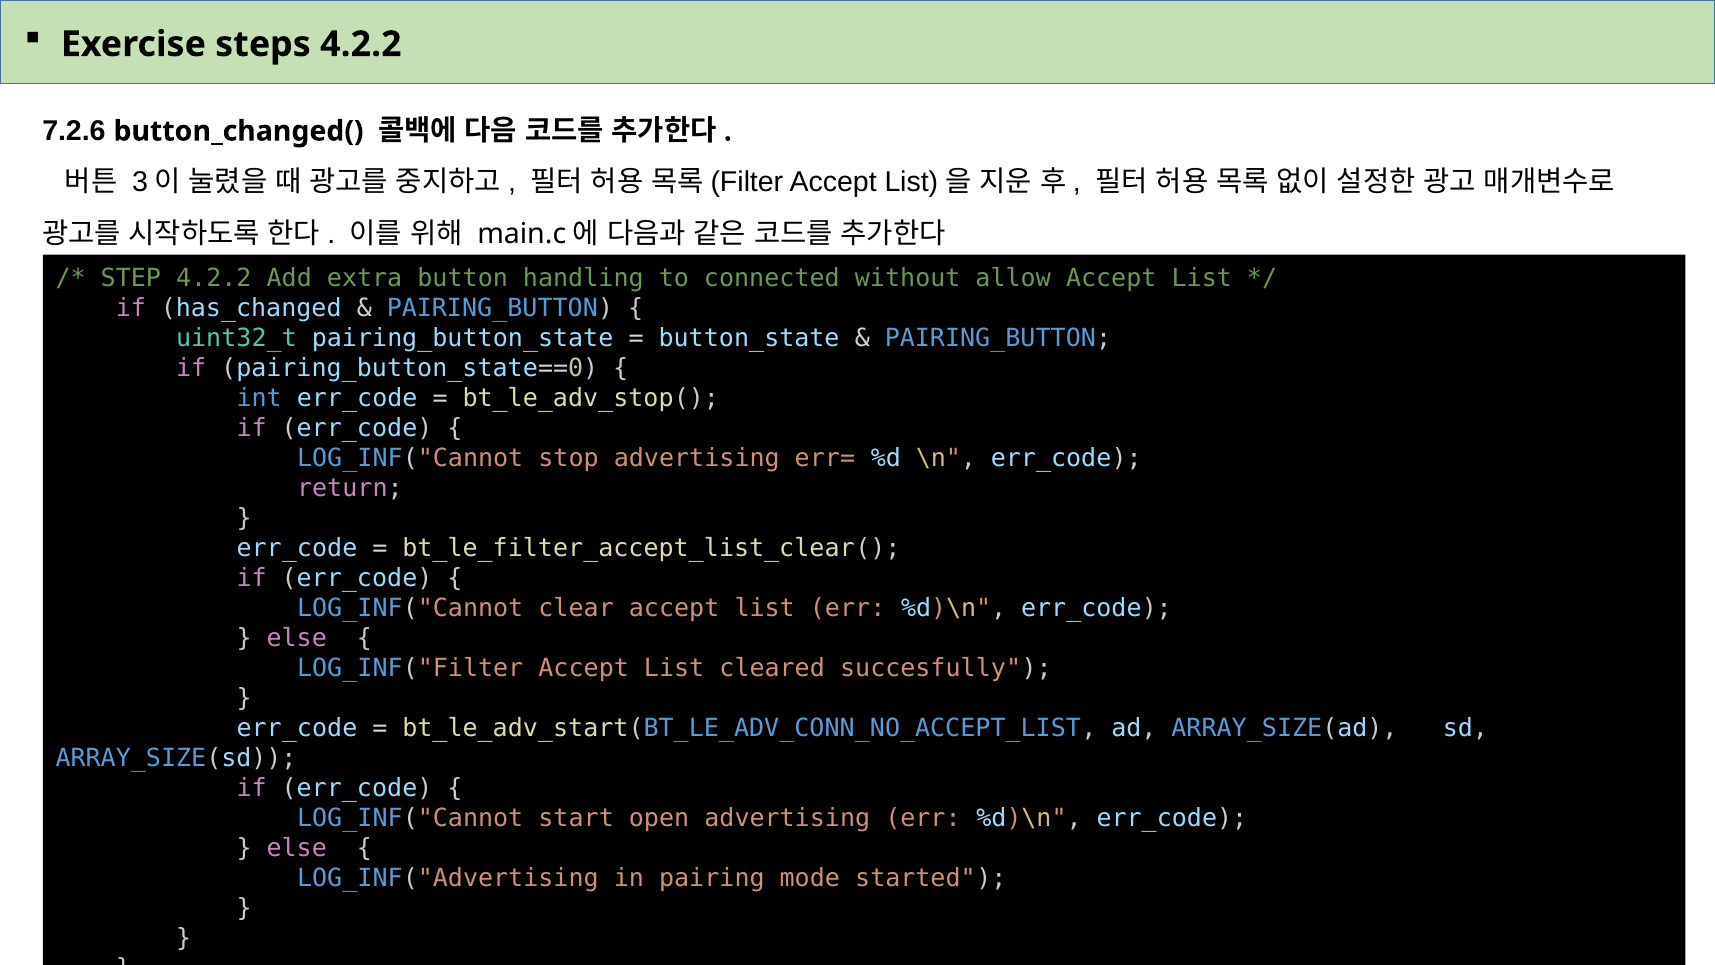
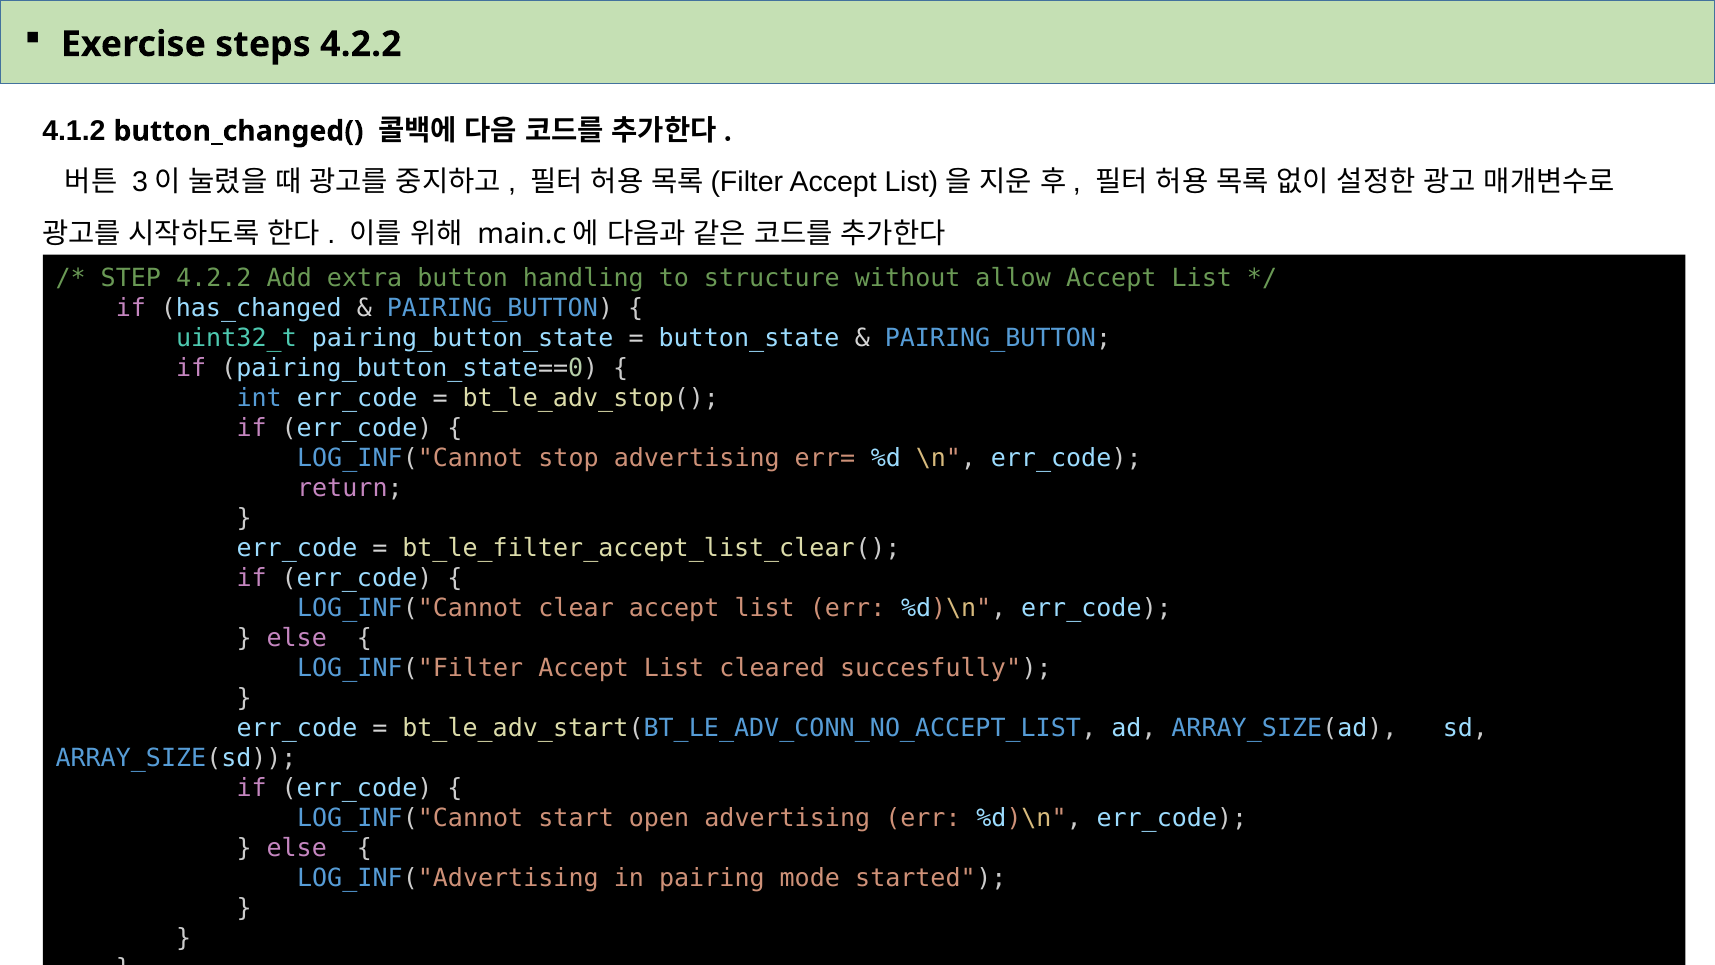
7.2.6: 7.2.6 -> 4.1.2
connected: connected -> structure
